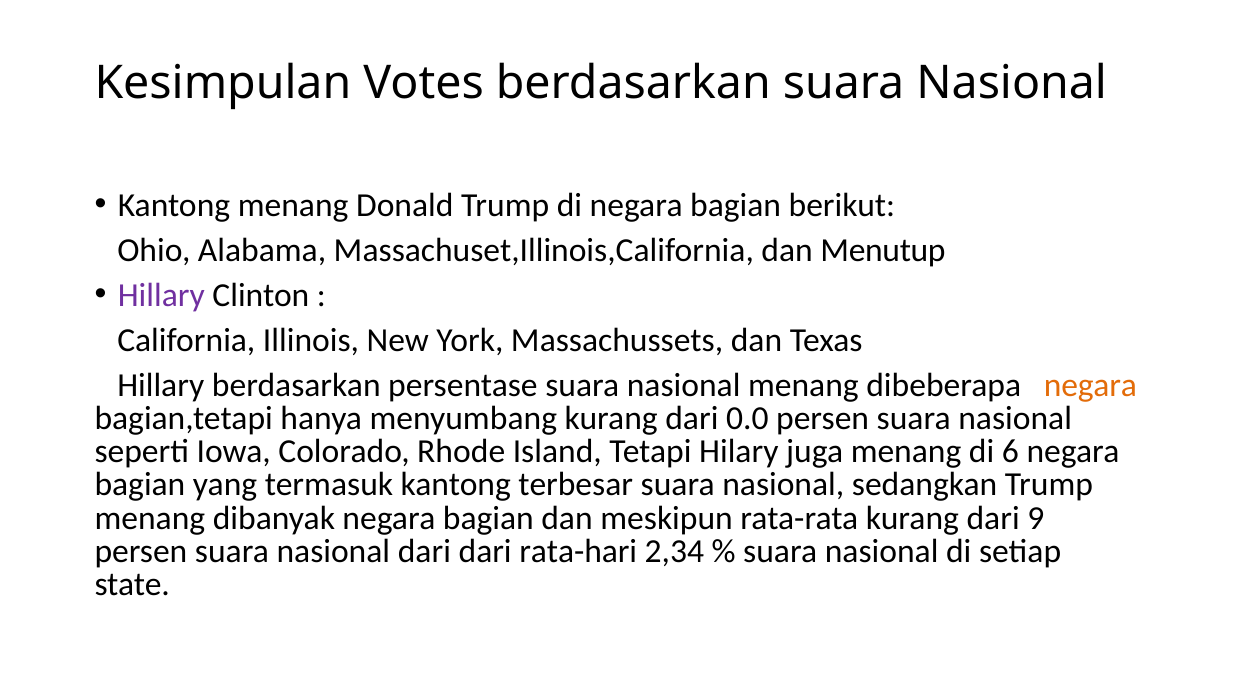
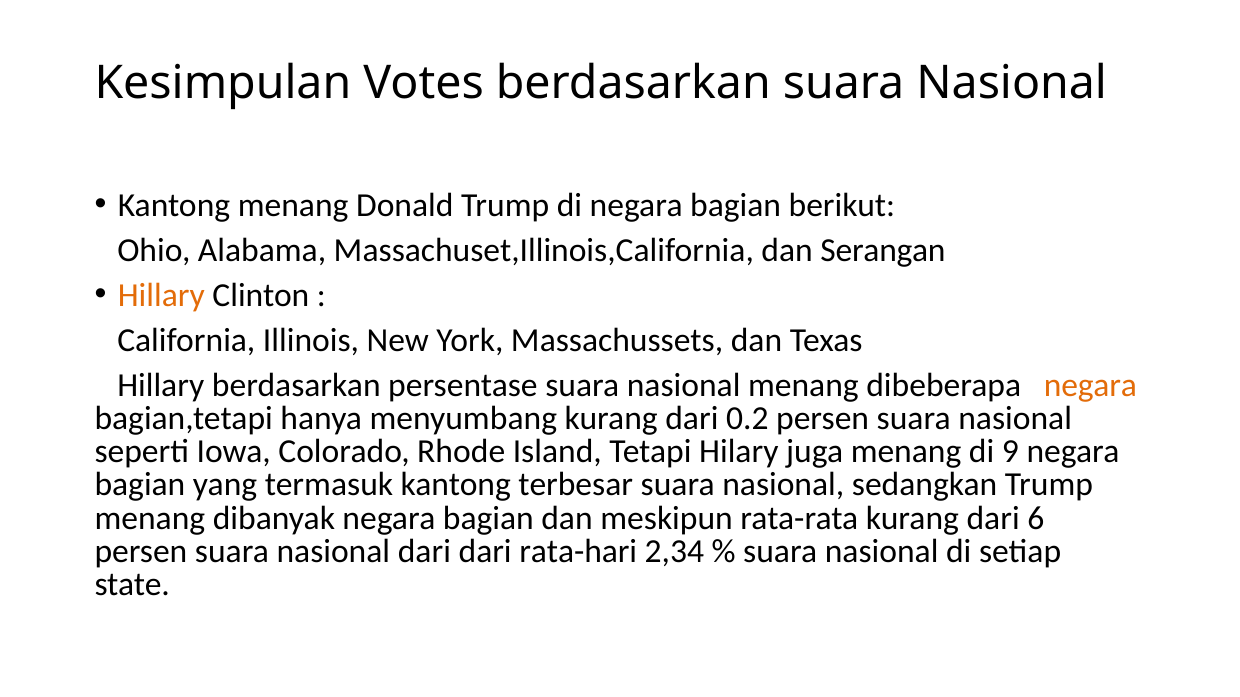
Menutup: Menutup -> Serangan
Hillary at (161, 296) colour: purple -> orange
0.0: 0.0 -> 0.2
6: 6 -> 9
9: 9 -> 6
